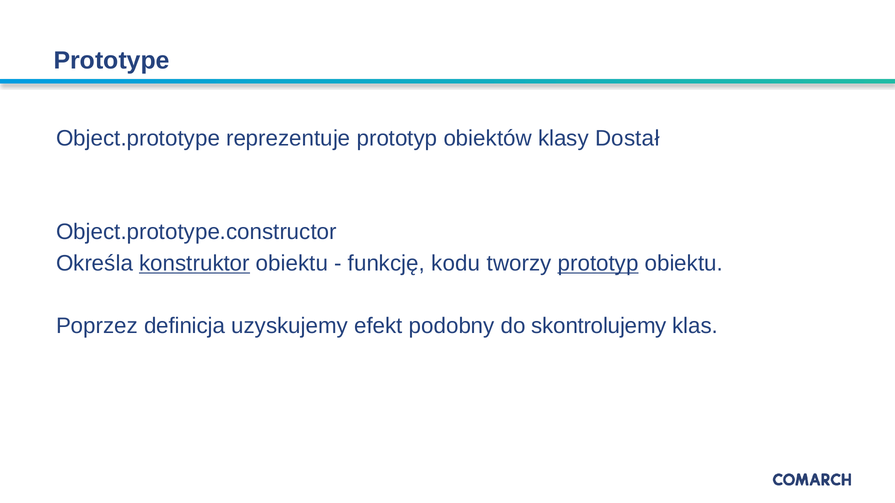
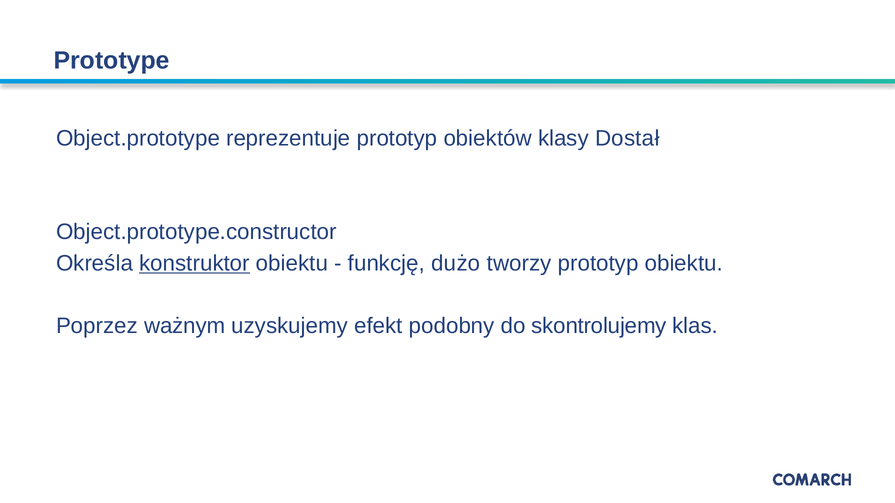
kodu: kodu -> dużo
prototyp at (598, 264) underline: present -> none
definicja: definicja -> ważnym
